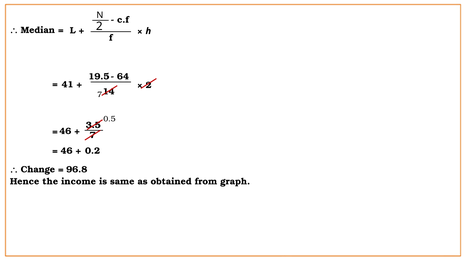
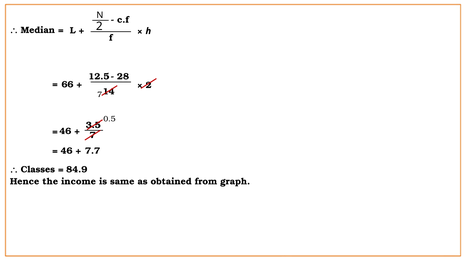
19.5: 19.5 -> 12.5
64: 64 -> 28
41: 41 -> 66
0.2: 0.2 -> 7.7
Change: Change -> Classes
96.8: 96.8 -> 84.9
